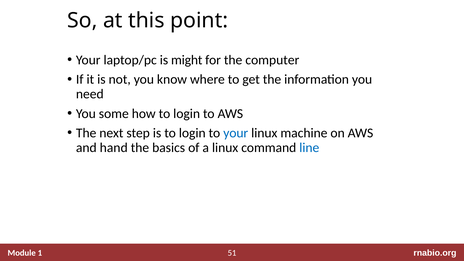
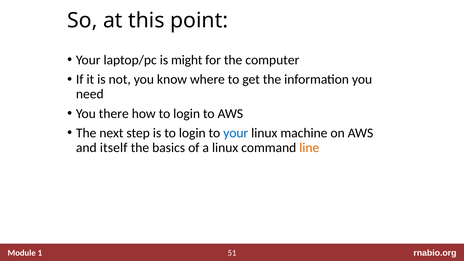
some: some -> there
hand: hand -> itself
line colour: blue -> orange
